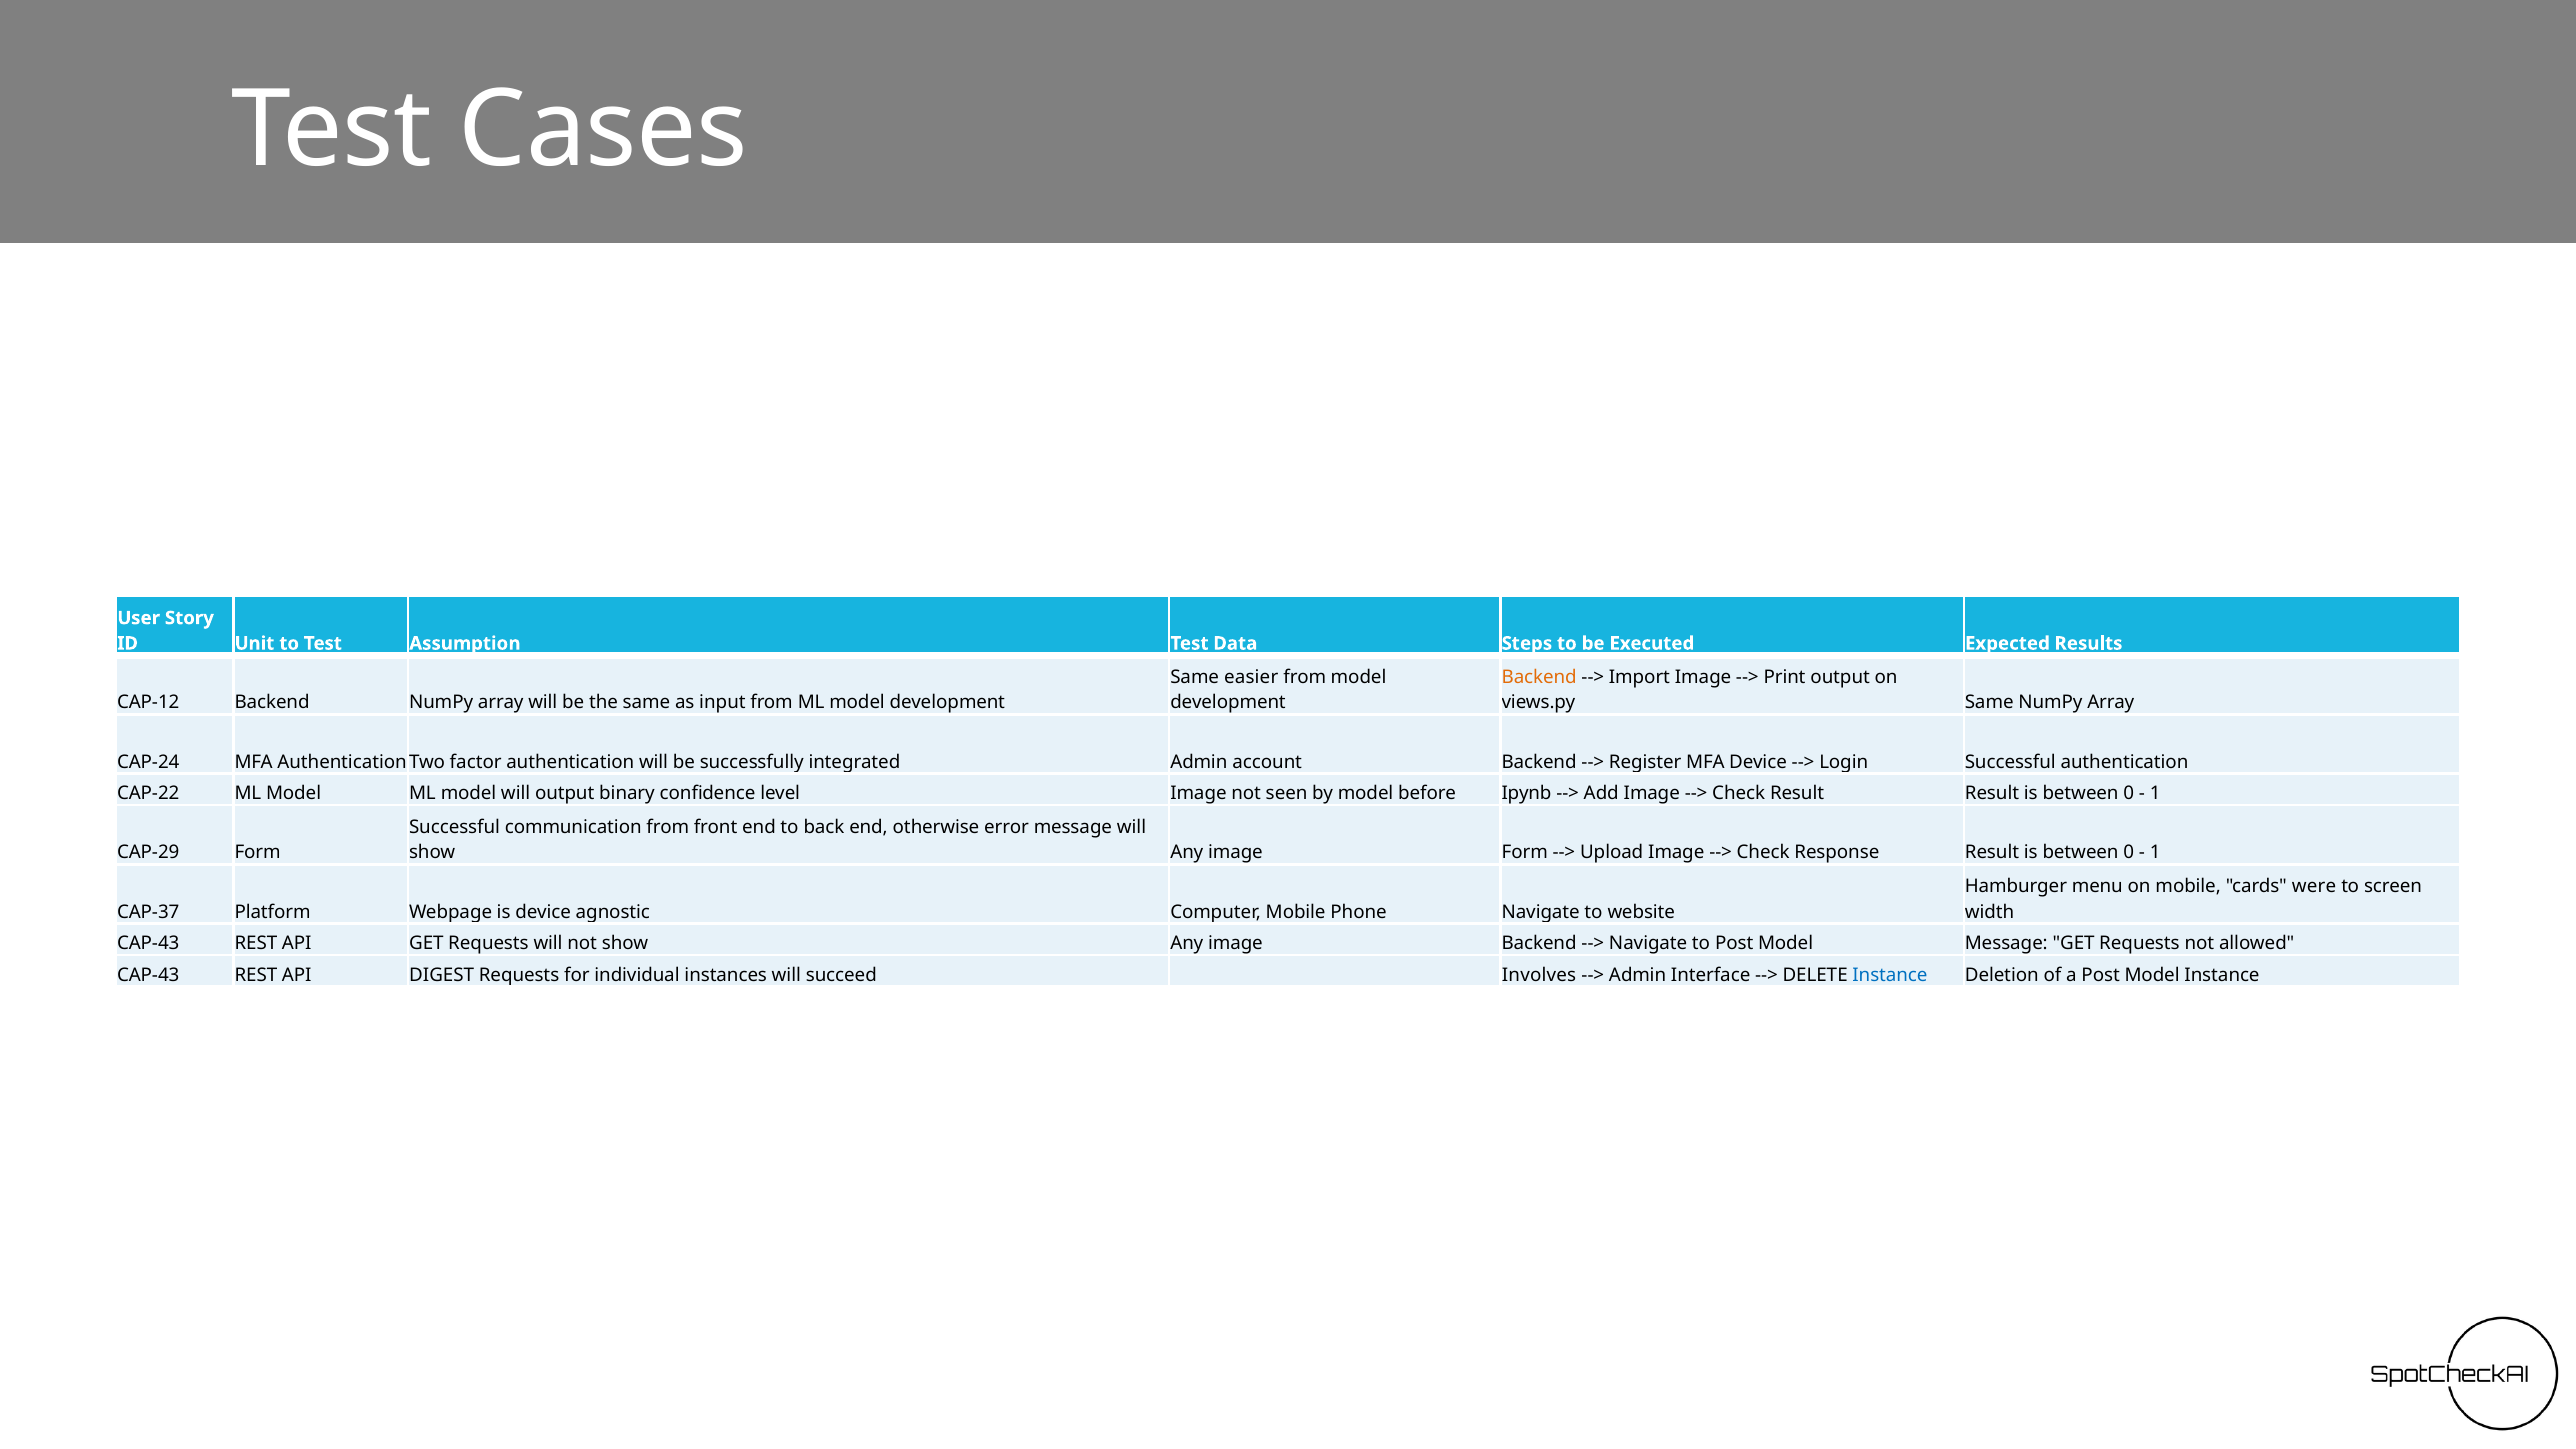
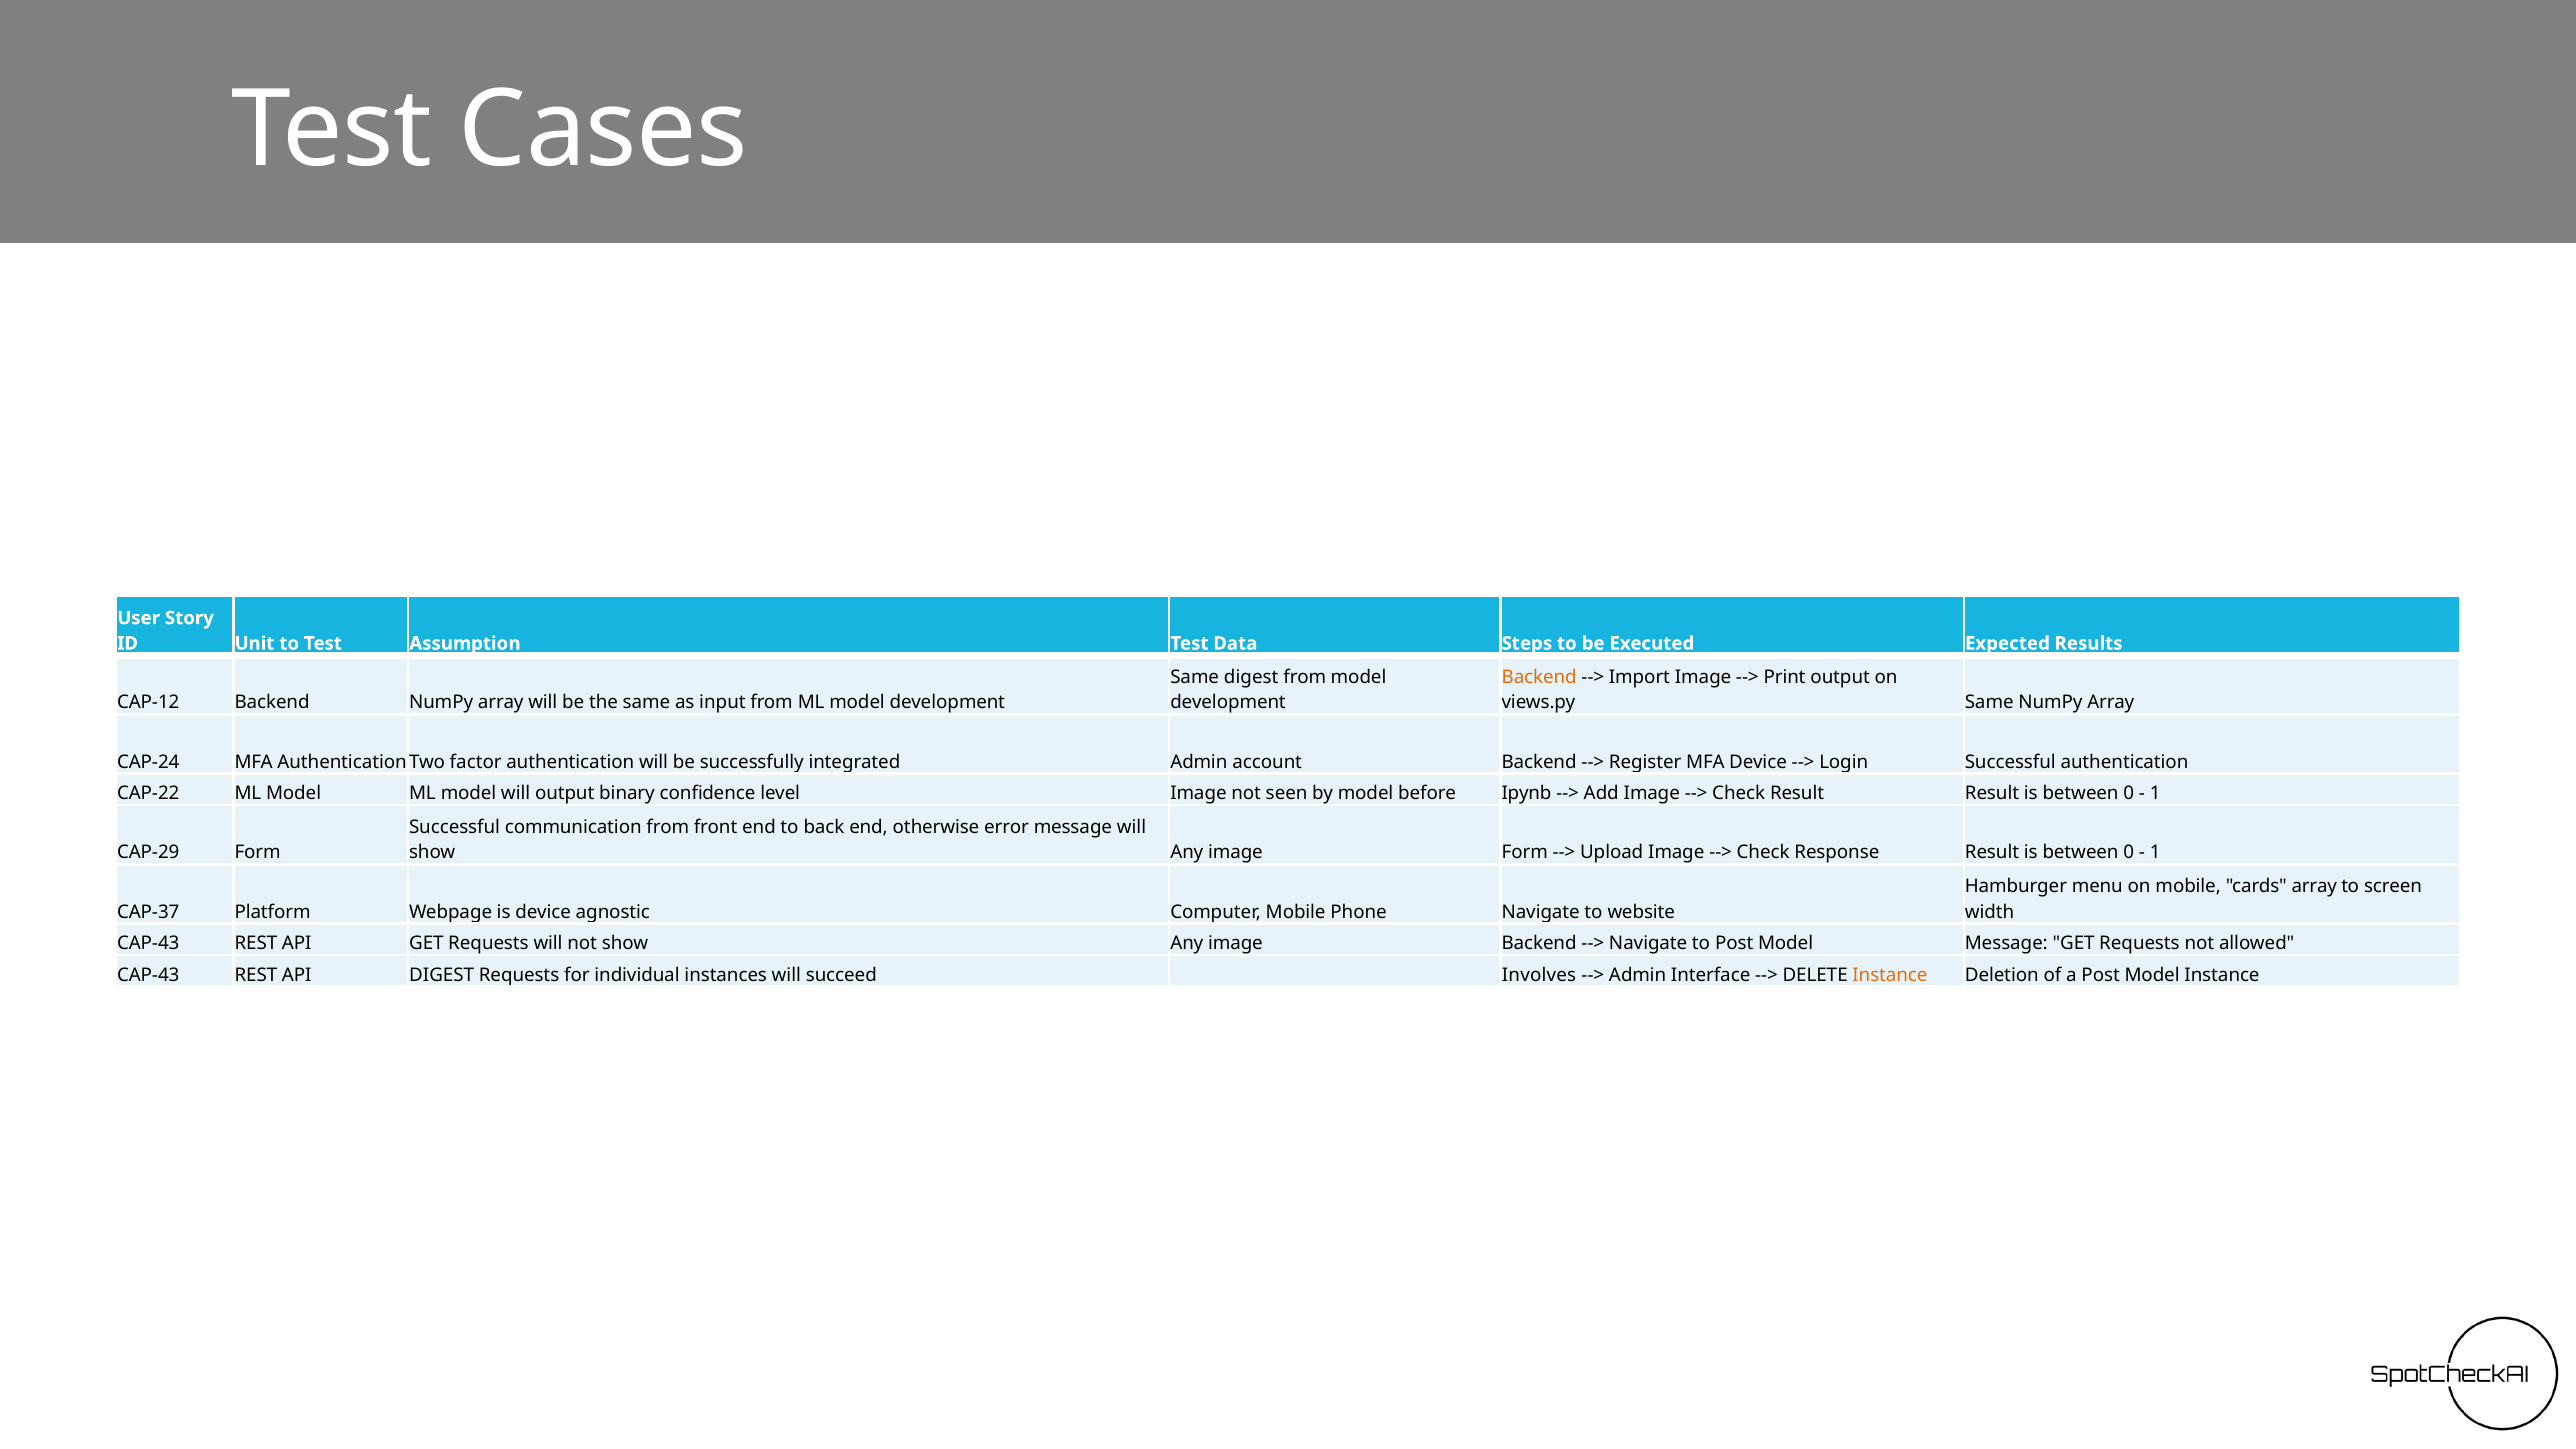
Same easier: easier -> digest
cards were: were -> array
Instance at (1890, 975) colour: blue -> orange
